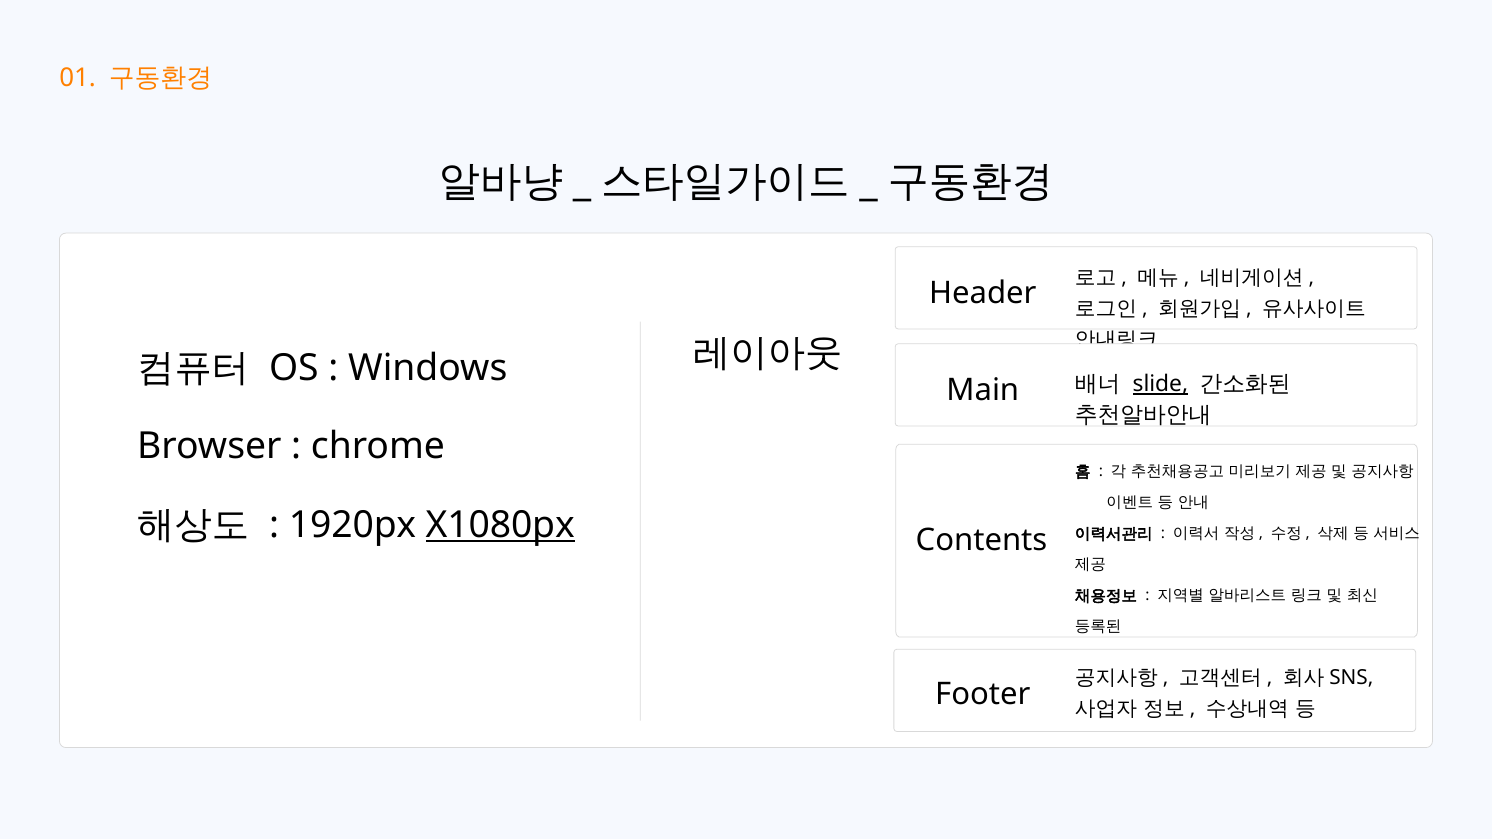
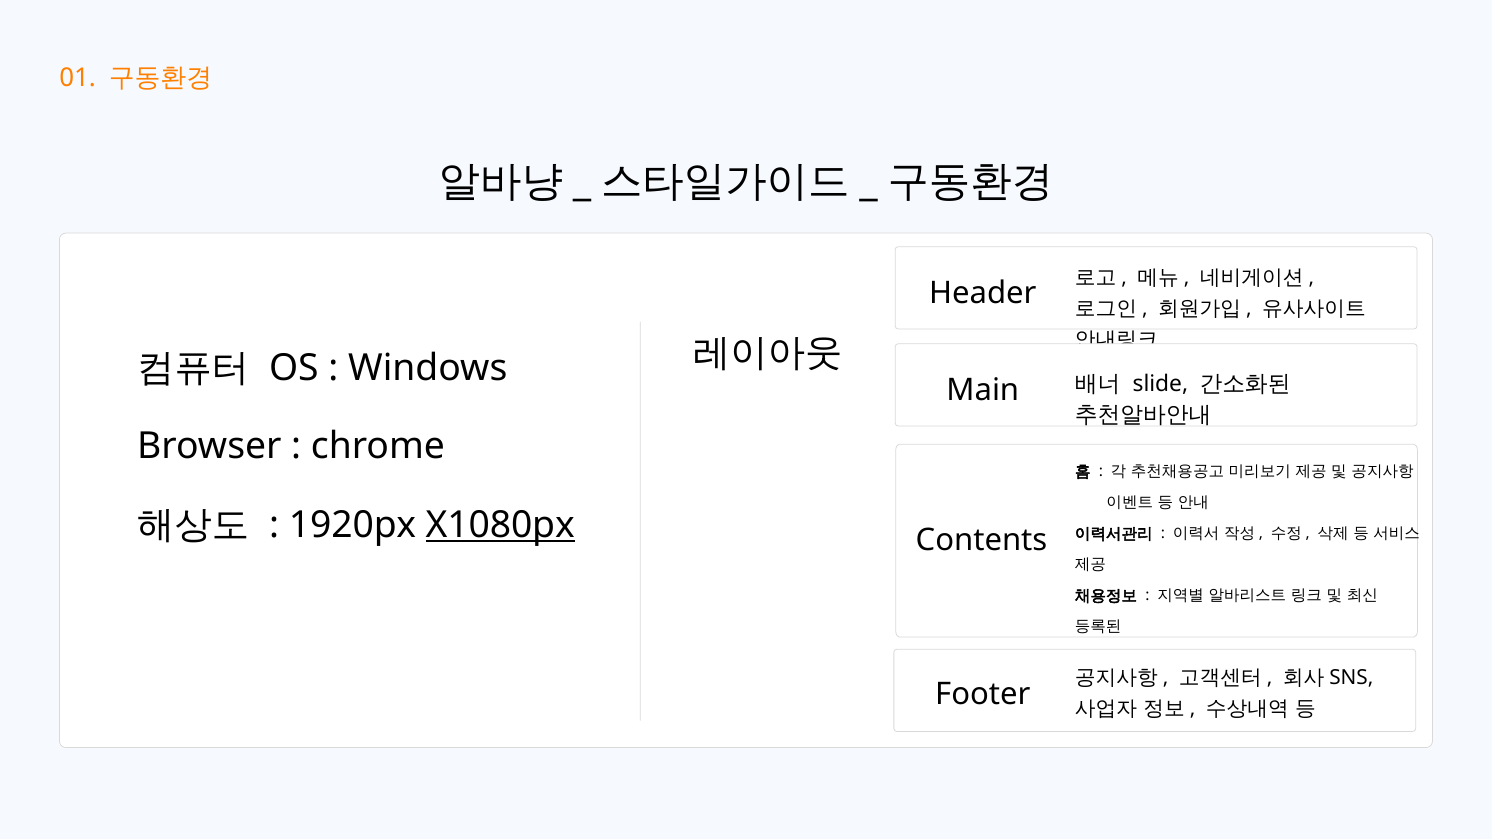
slide underline: present -> none
